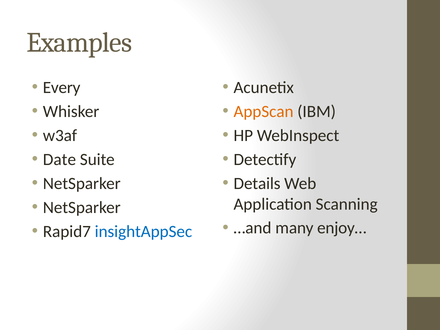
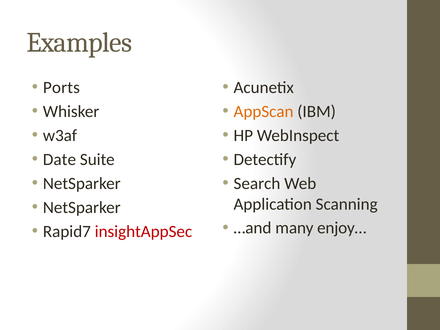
Every: Every -> Ports
Details: Details -> Search
insightAppSec colour: blue -> red
